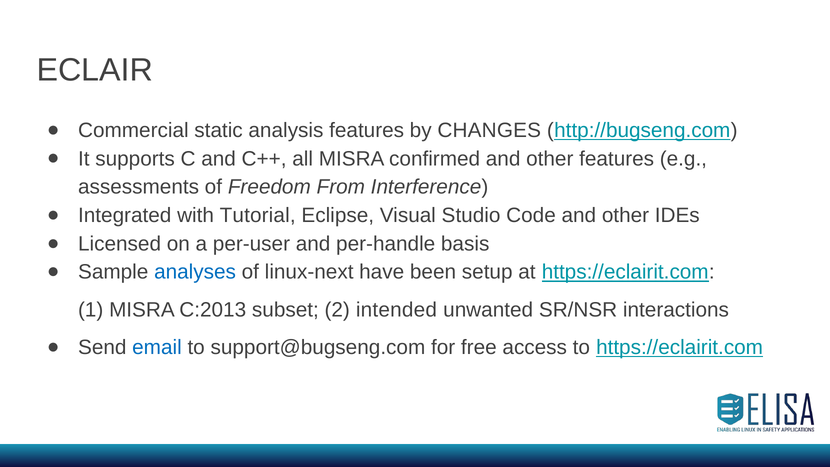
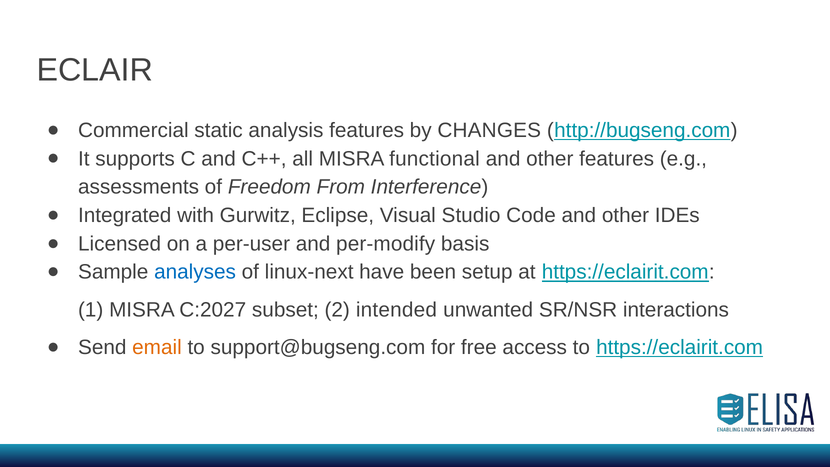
confirmed: confirmed -> functional
Tutorial: Tutorial -> Gurwitz
per-handle: per-handle -> per-modify
C:2013: C:2013 -> C:2027
email colour: blue -> orange
